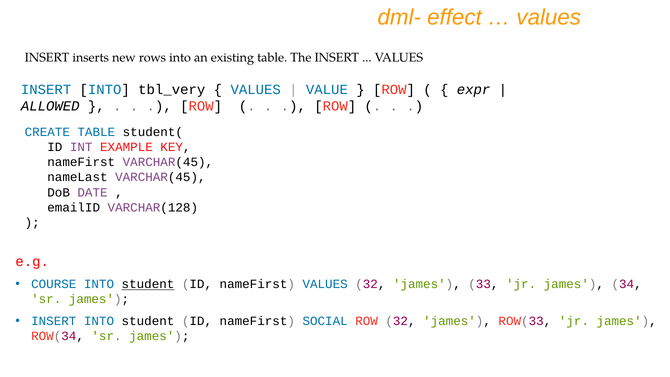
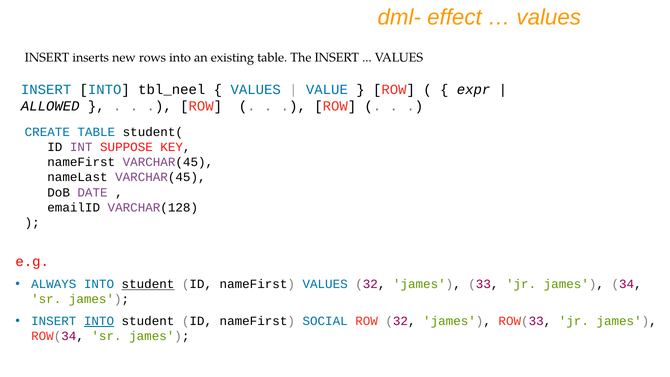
tbl_very: tbl_very -> tbl_neel
EXAMPLE: EXAMPLE -> SUPPOSE
COURSE: COURSE -> ALWAYS
INTO at (99, 321) underline: none -> present
